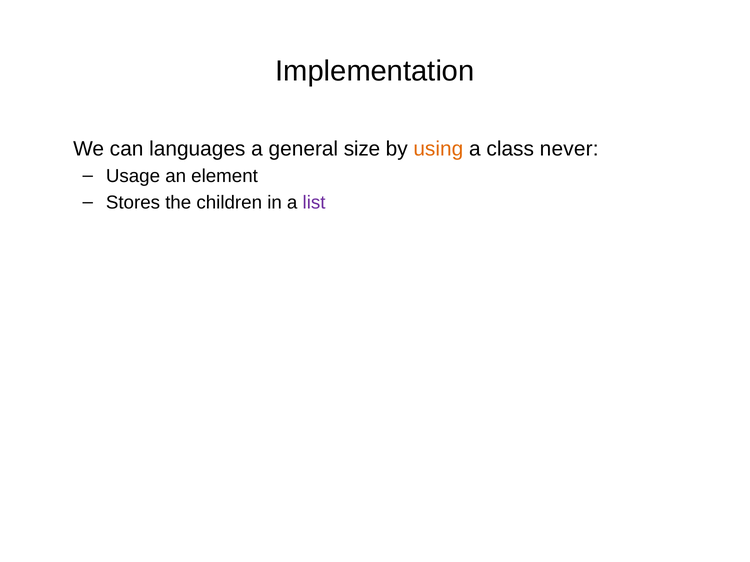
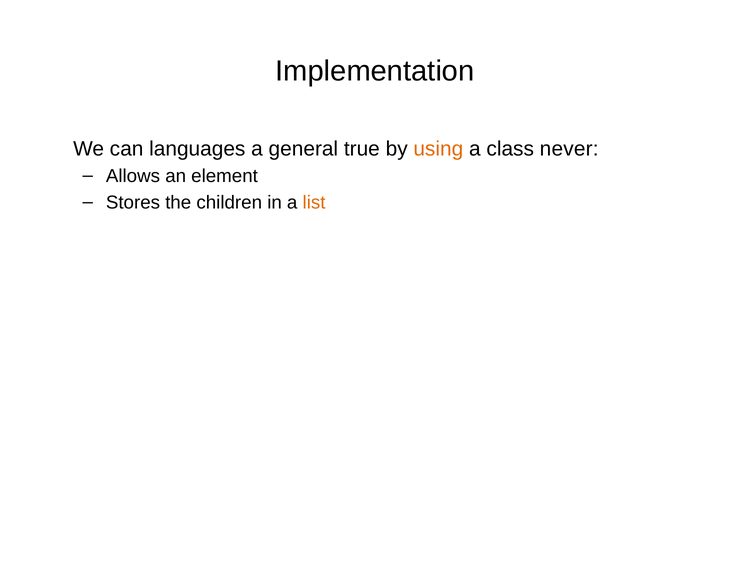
size: size -> true
Usage: Usage -> Allows
list colour: purple -> orange
